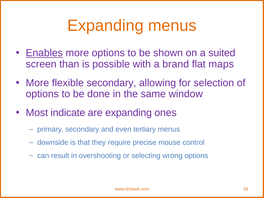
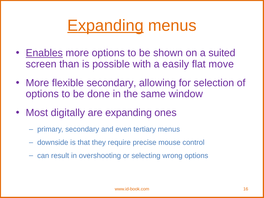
Expanding at (105, 26) underline: none -> present
brand: brand -> easily
maps: maps -> move
indicate: indicate -> digitally
